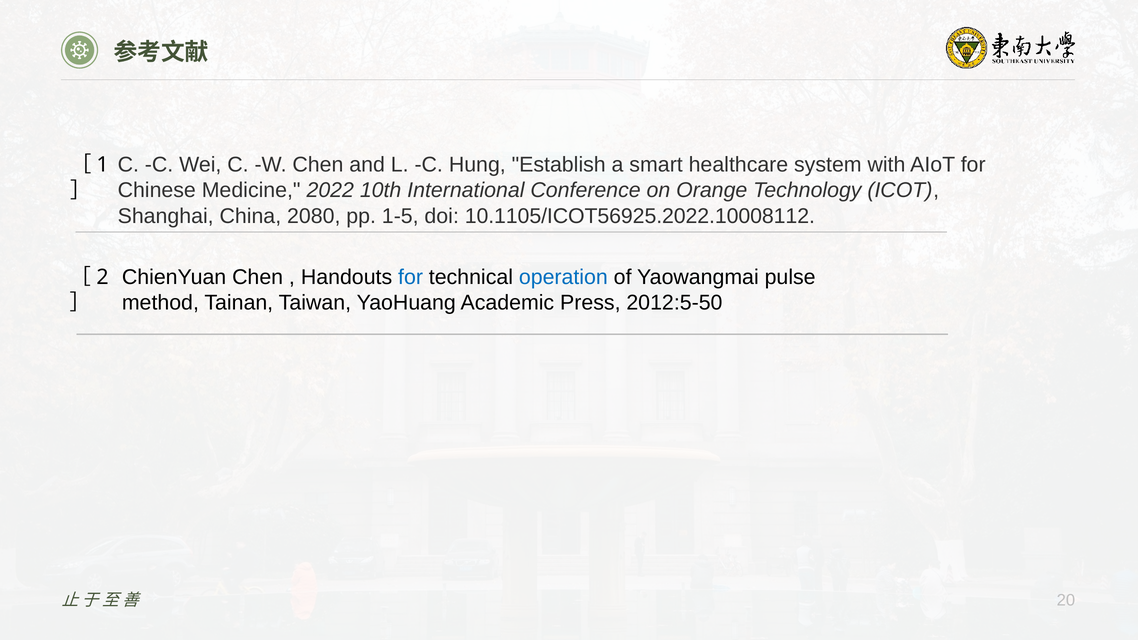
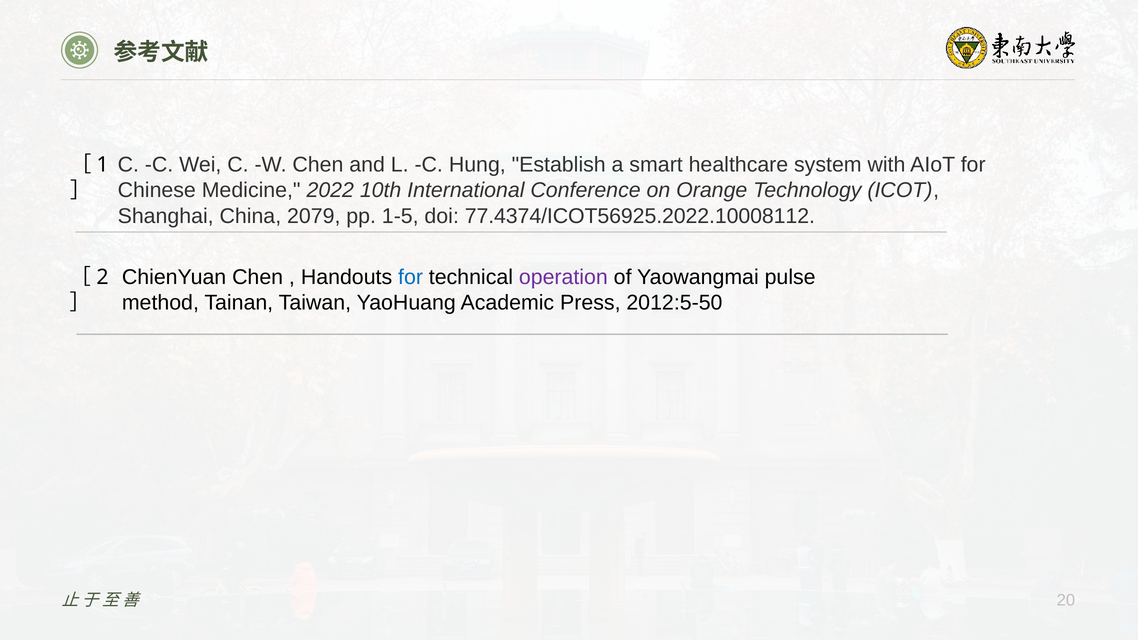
2080: 2080 -> 2079
10.1105/ICOT56925.2022.10008112: 10.1105/ICOT56925.2022.10008112 -> 77.4374/ICOT56925.2022.10008112
operation colour: blue -> purple
